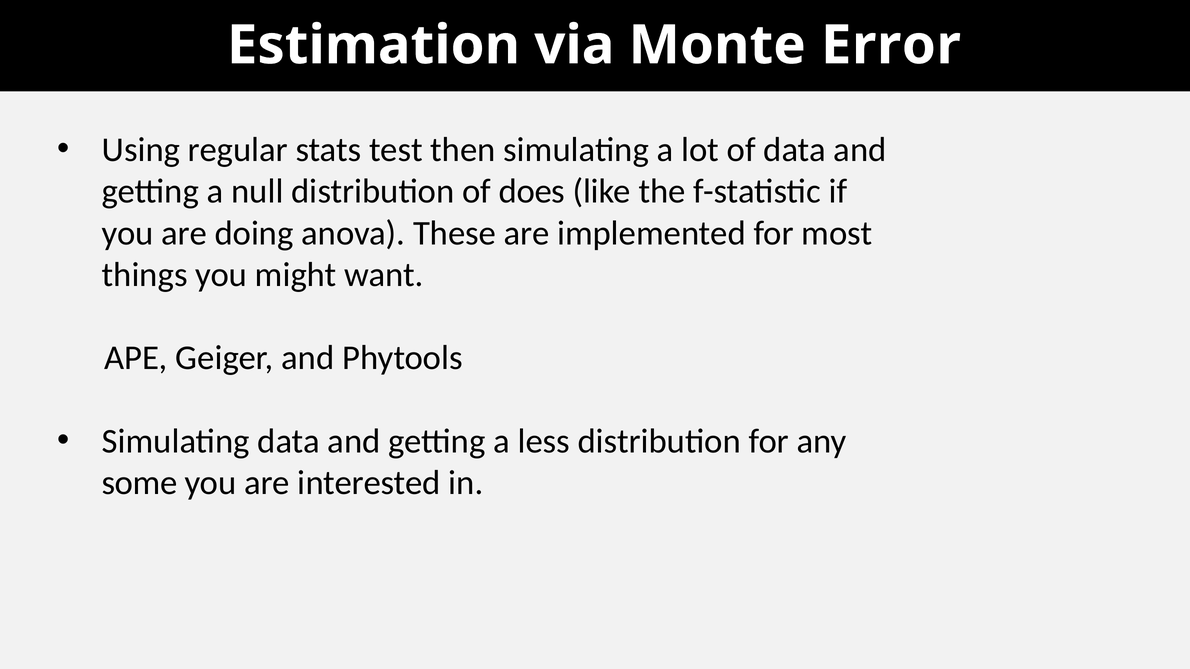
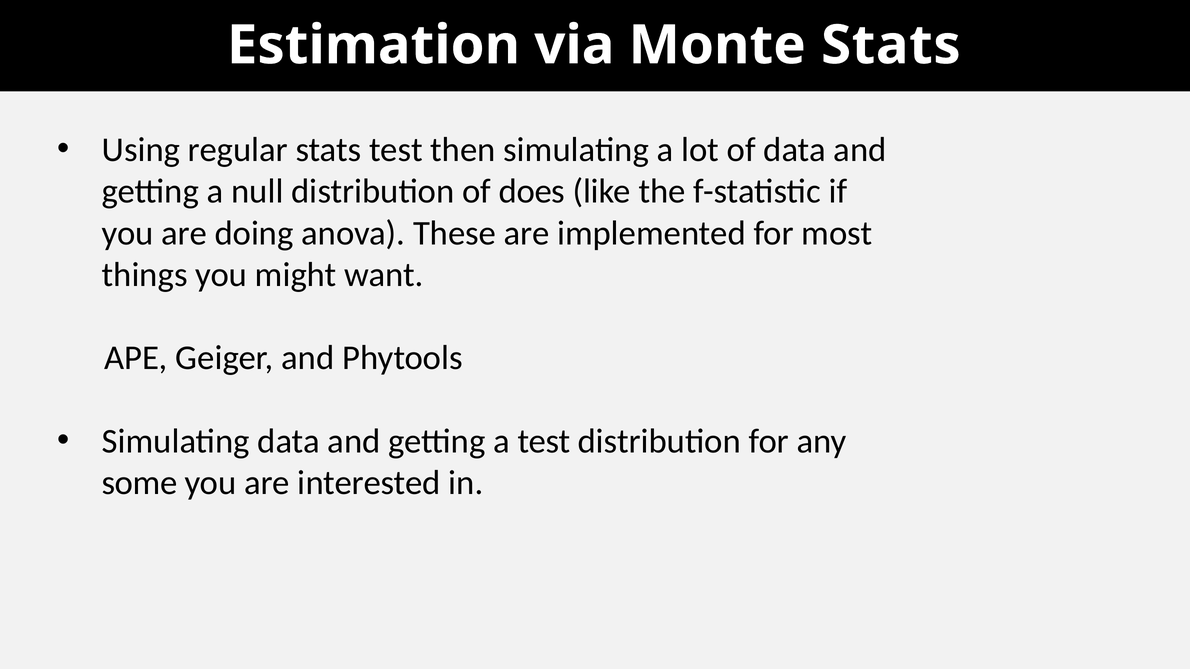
Monte Error: Error -> Stats
a less: less -> test
